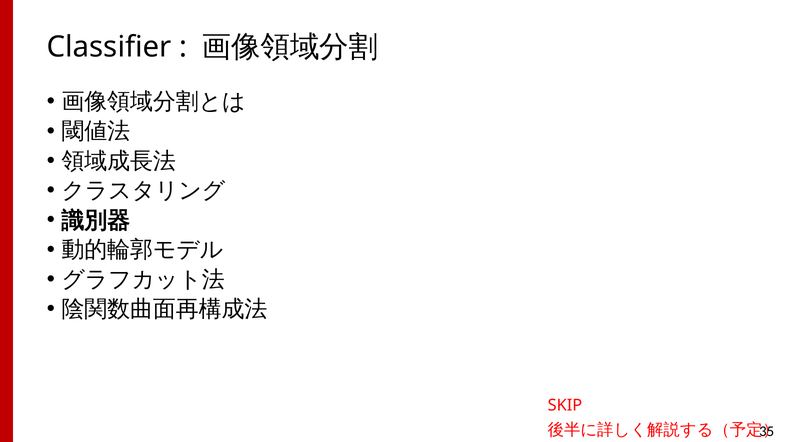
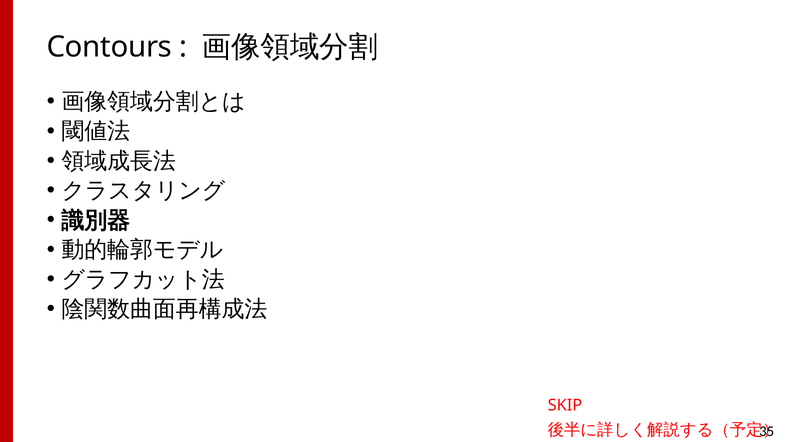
Classifier: Classifier -> Contours
